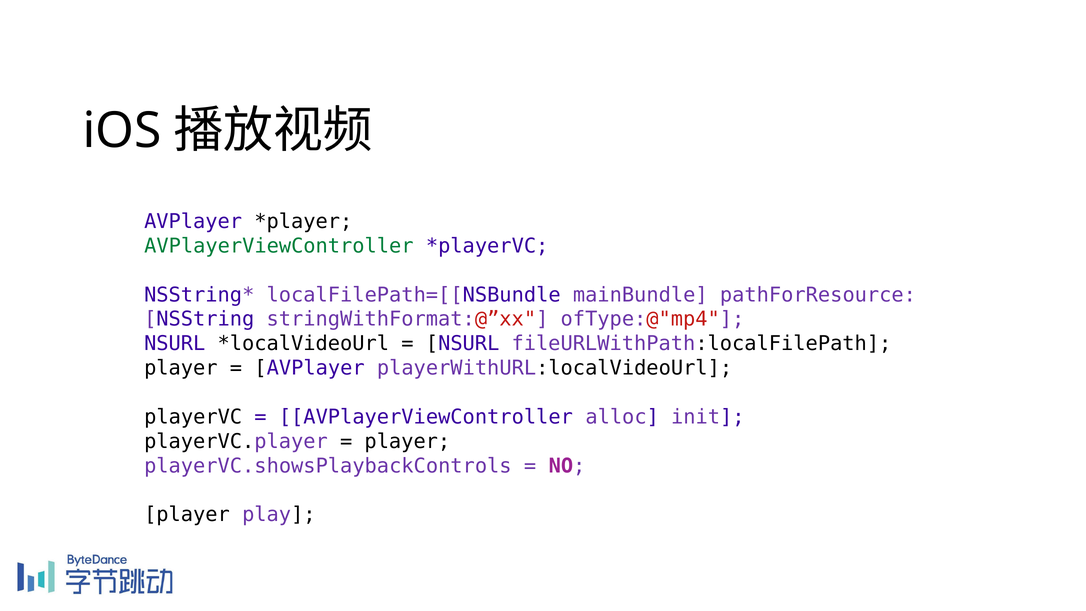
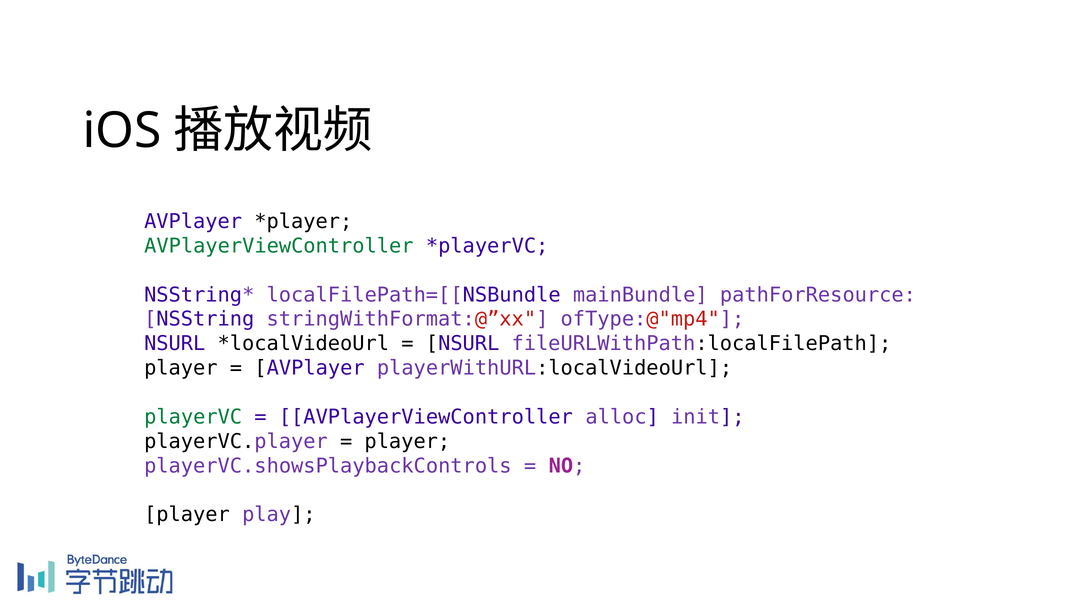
playerVC colour: black -> green
